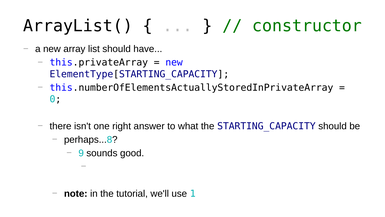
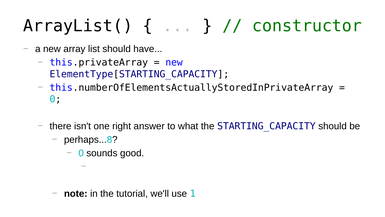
9 at (81, 153): 9 -> 0
